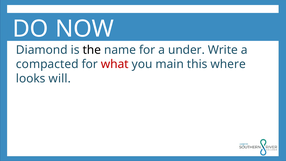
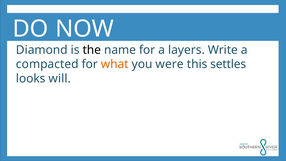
under: under -> layers
what colour: red -> orange
main: main -> were
where: where -> settles
